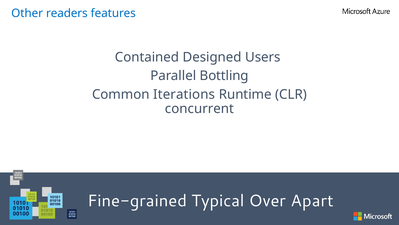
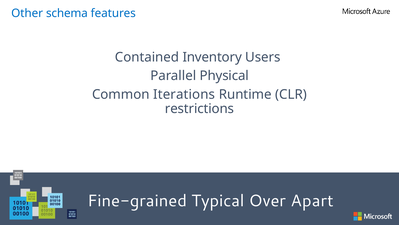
readers: readers -> schema
Designed: Designed -> Inventory
Bottling: Bottling -> Physical
concurrent: concurrent -> restrictions
